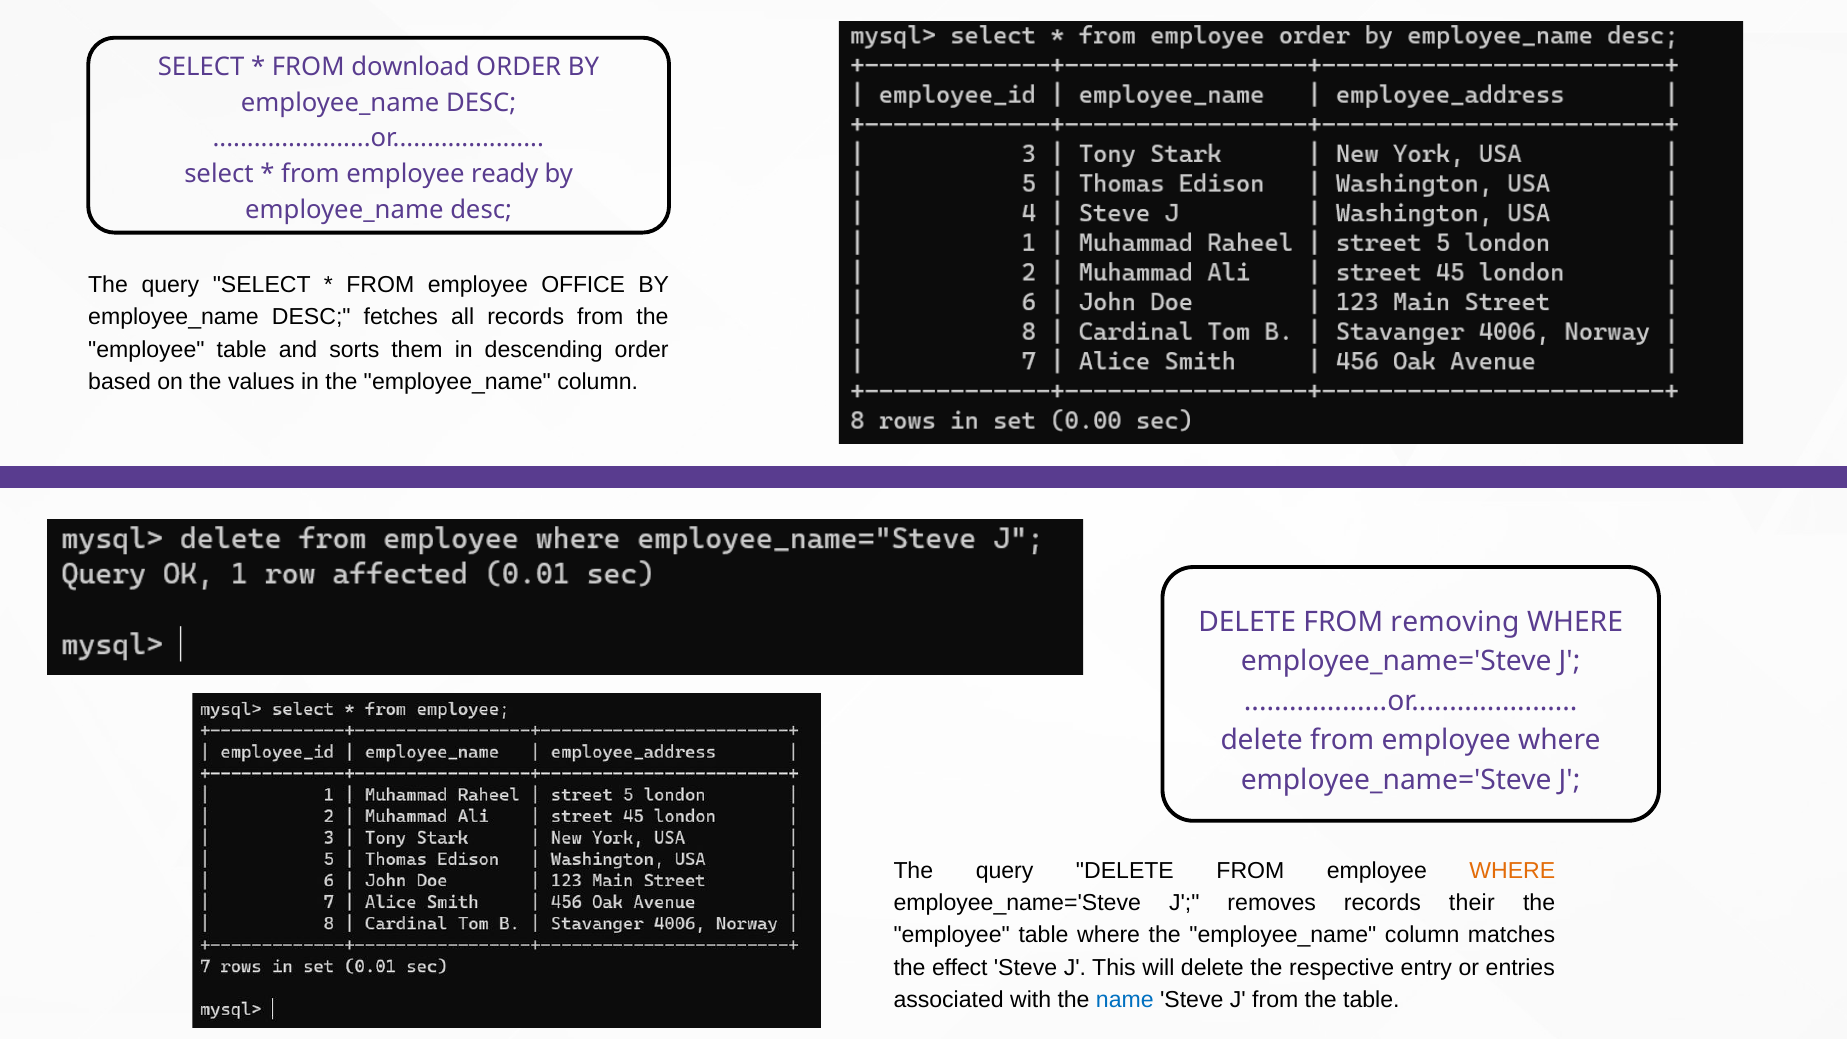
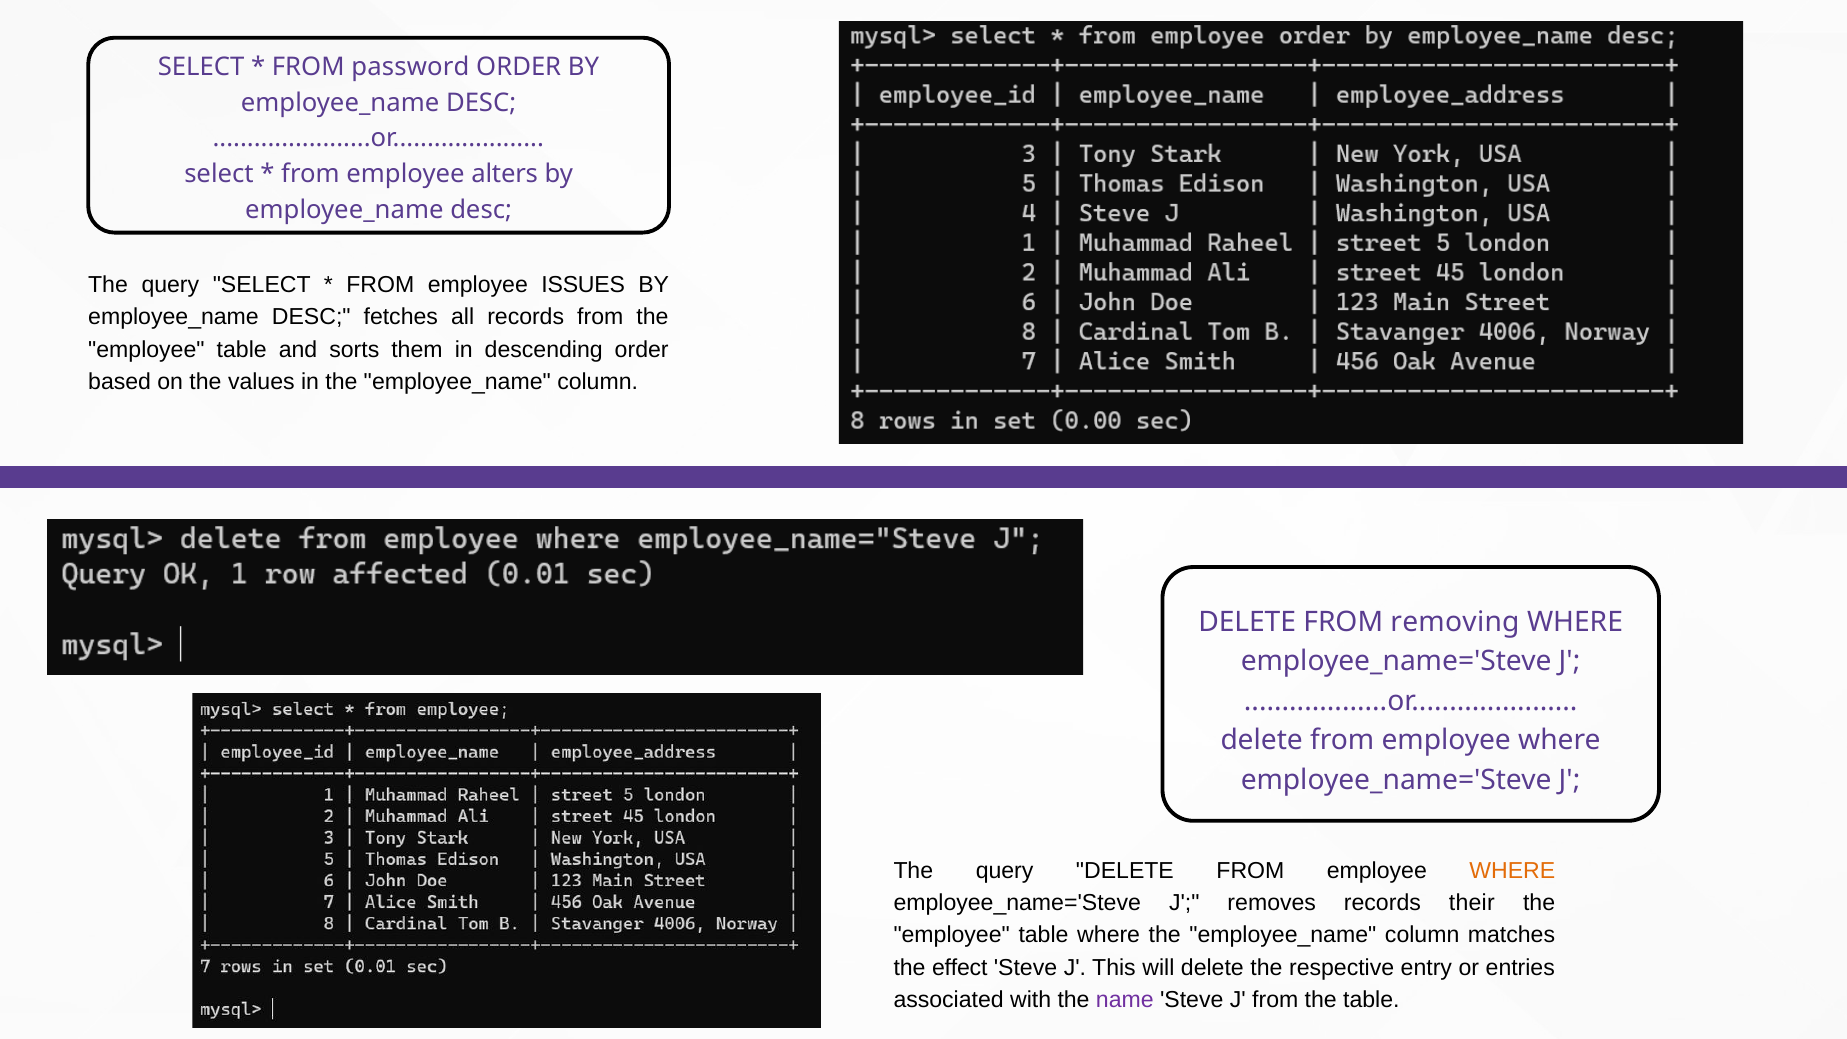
download: download -> password
ready: ready -> alters
OFFICE: OFFICE -> ISSUES
name colour: blue -> purple
